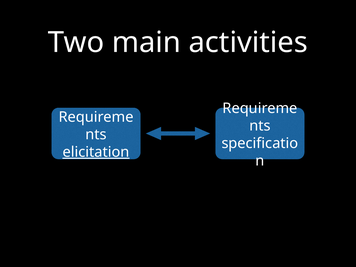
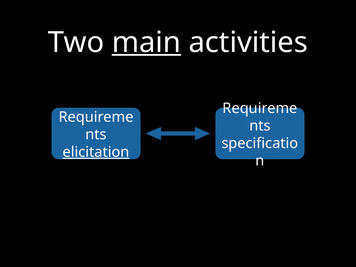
main underline: none -> present
